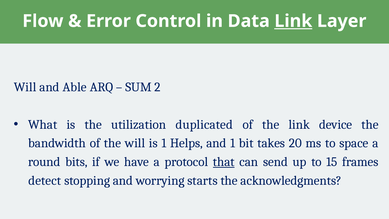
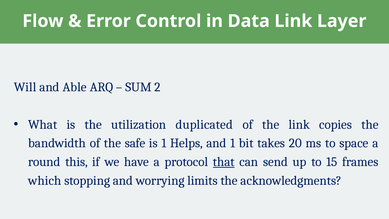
Link at (293, 21) underline: present -> none
device: device -> copies
the will: will -> safe
bits: bits -> this
detect: detect -> which
starts: starts -> limits
